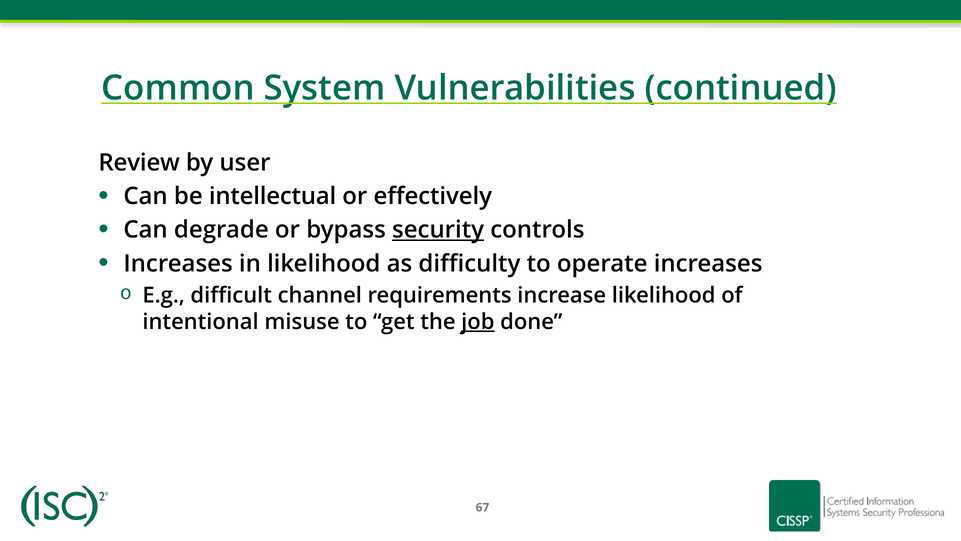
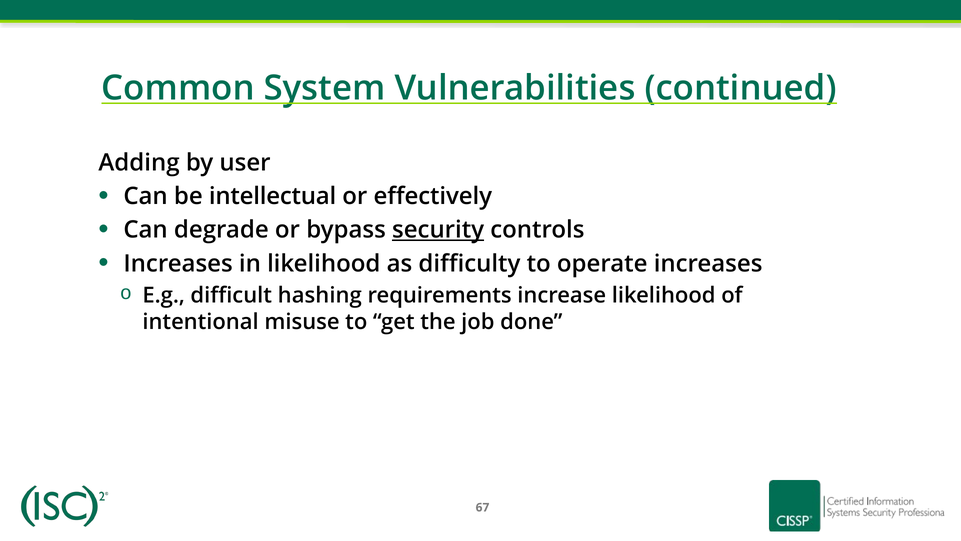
Review: Review -> Adding
channel: channel -> hashing
job underline: present -> none
